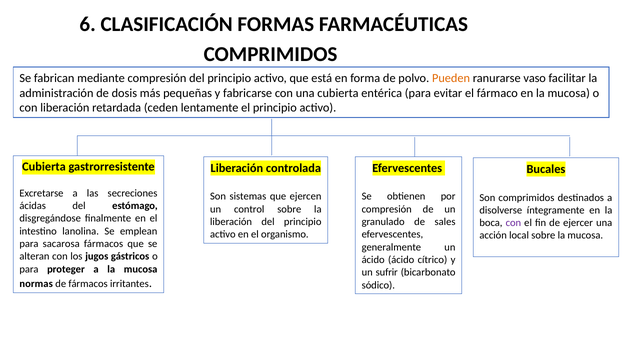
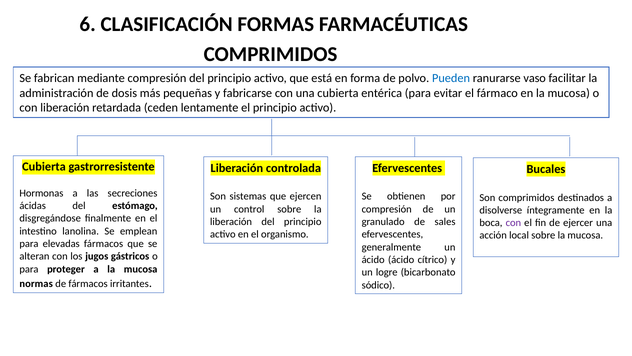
Pueden colour: orange -> blue
Excretarse: Excretarse -> Hormonas
sacarosa: sacarosa -> elevadas
sufrir: sufrir -> logre
